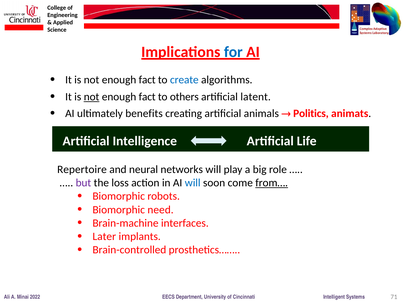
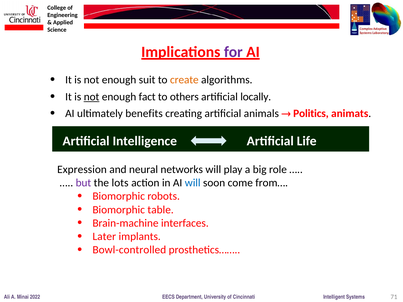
for colour: blue -> purple
fact at (147, 80): fact -> suit
create colour: blue -> orange
latent: latent -> locally
Repertoire: Repertoire -> Expression
loss: loss -> lots
from… underline: present -> none
need: need -> table
Brain-controlled: Brain-controlled -> Bowl-controlled
